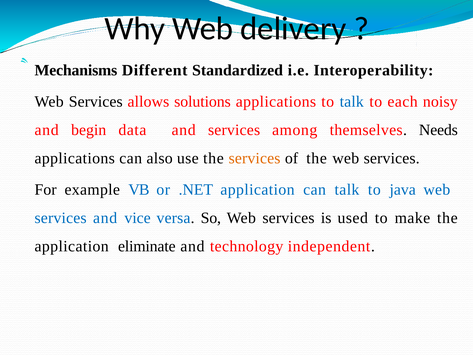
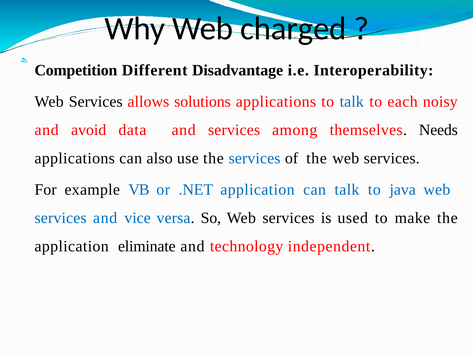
delivery: delivery -> charged
Mechanisms: Mechanisms -> Competition
Standardized: Standardized -> Disadvantage
begin: begin -> avoid
services at (255, 158) colour: orange -> blue
